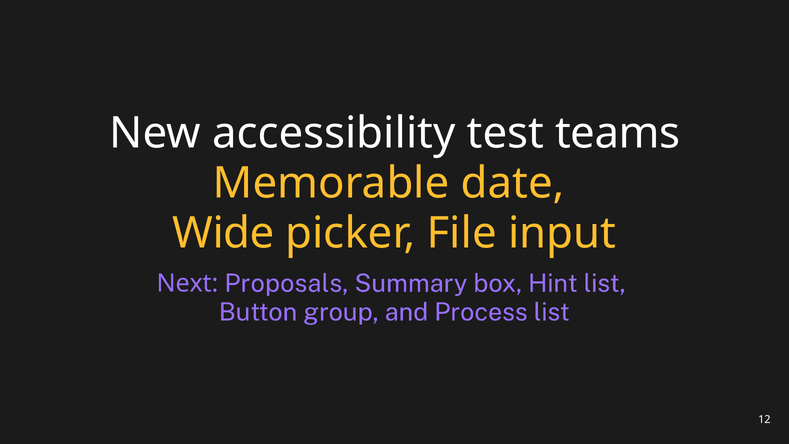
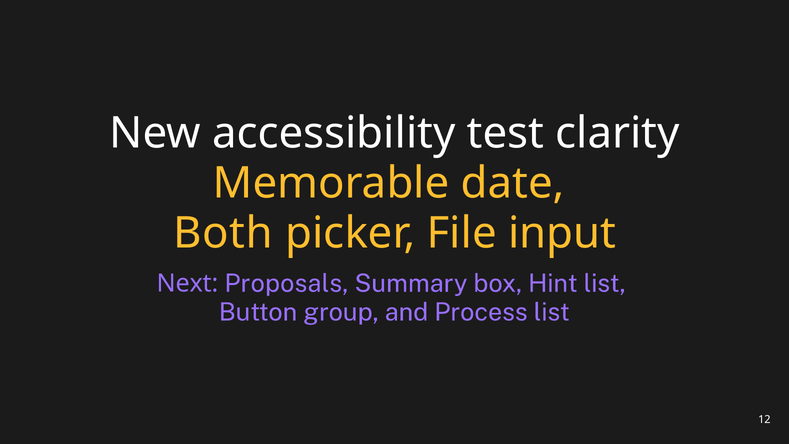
teams: teams -> clarity
Wide: Wide -> Both
